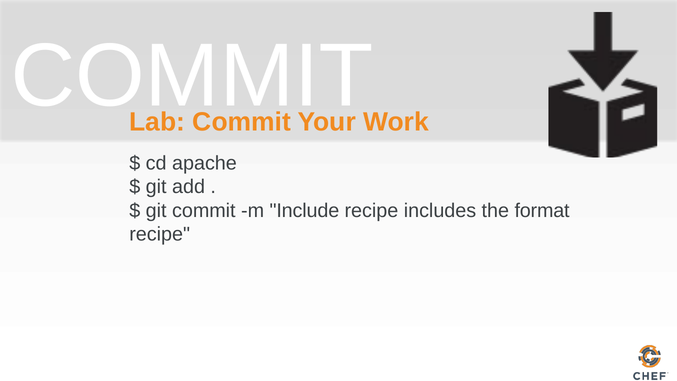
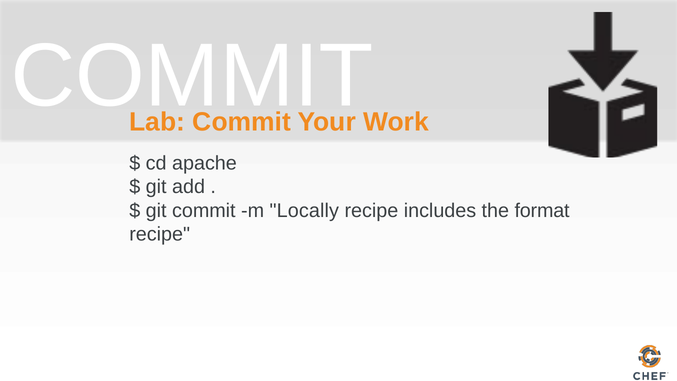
Include: Include -> Locally
